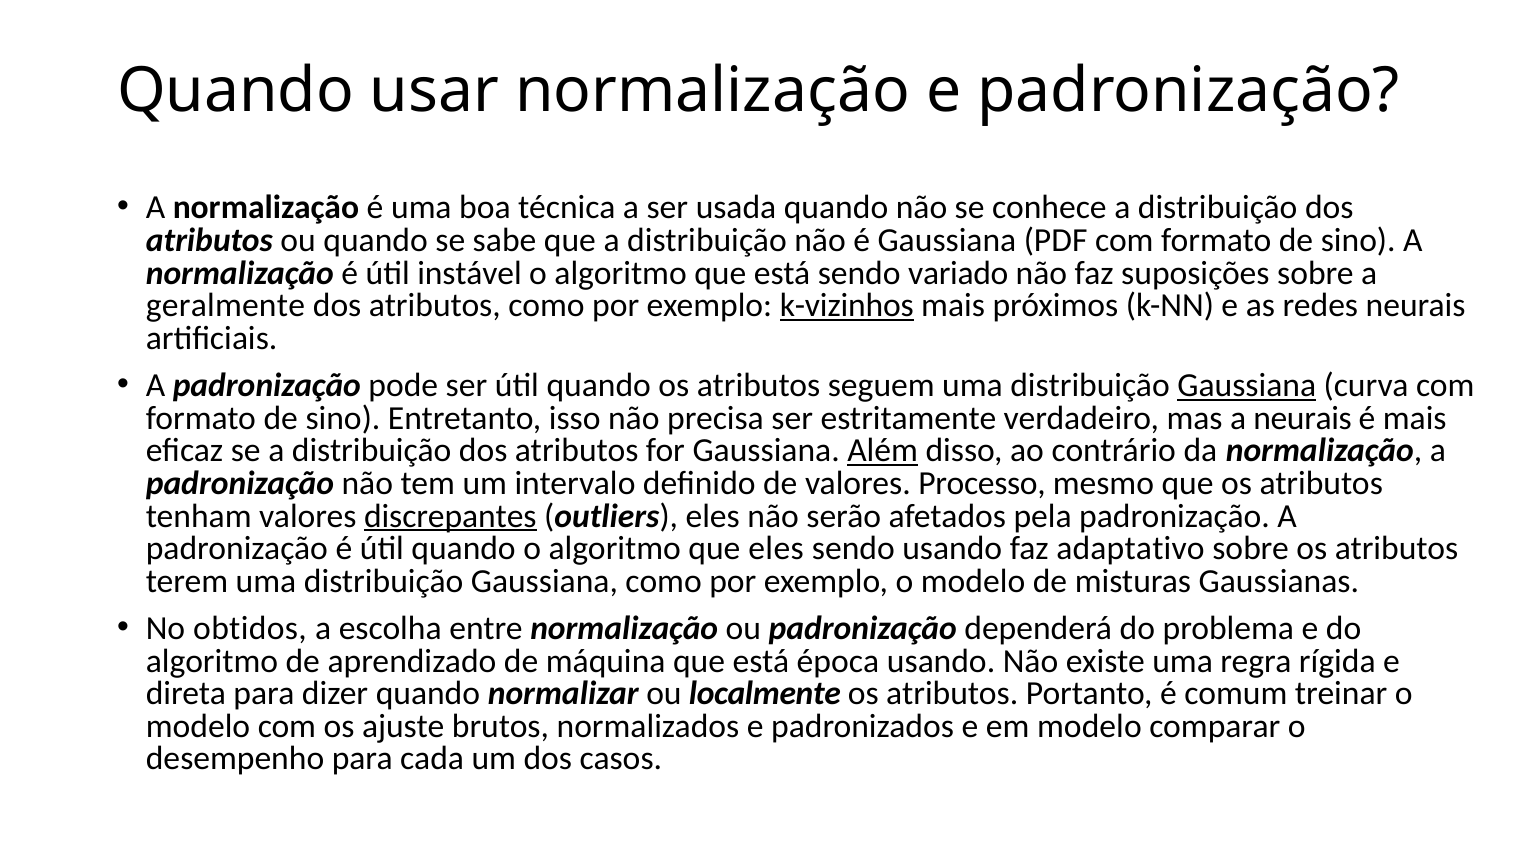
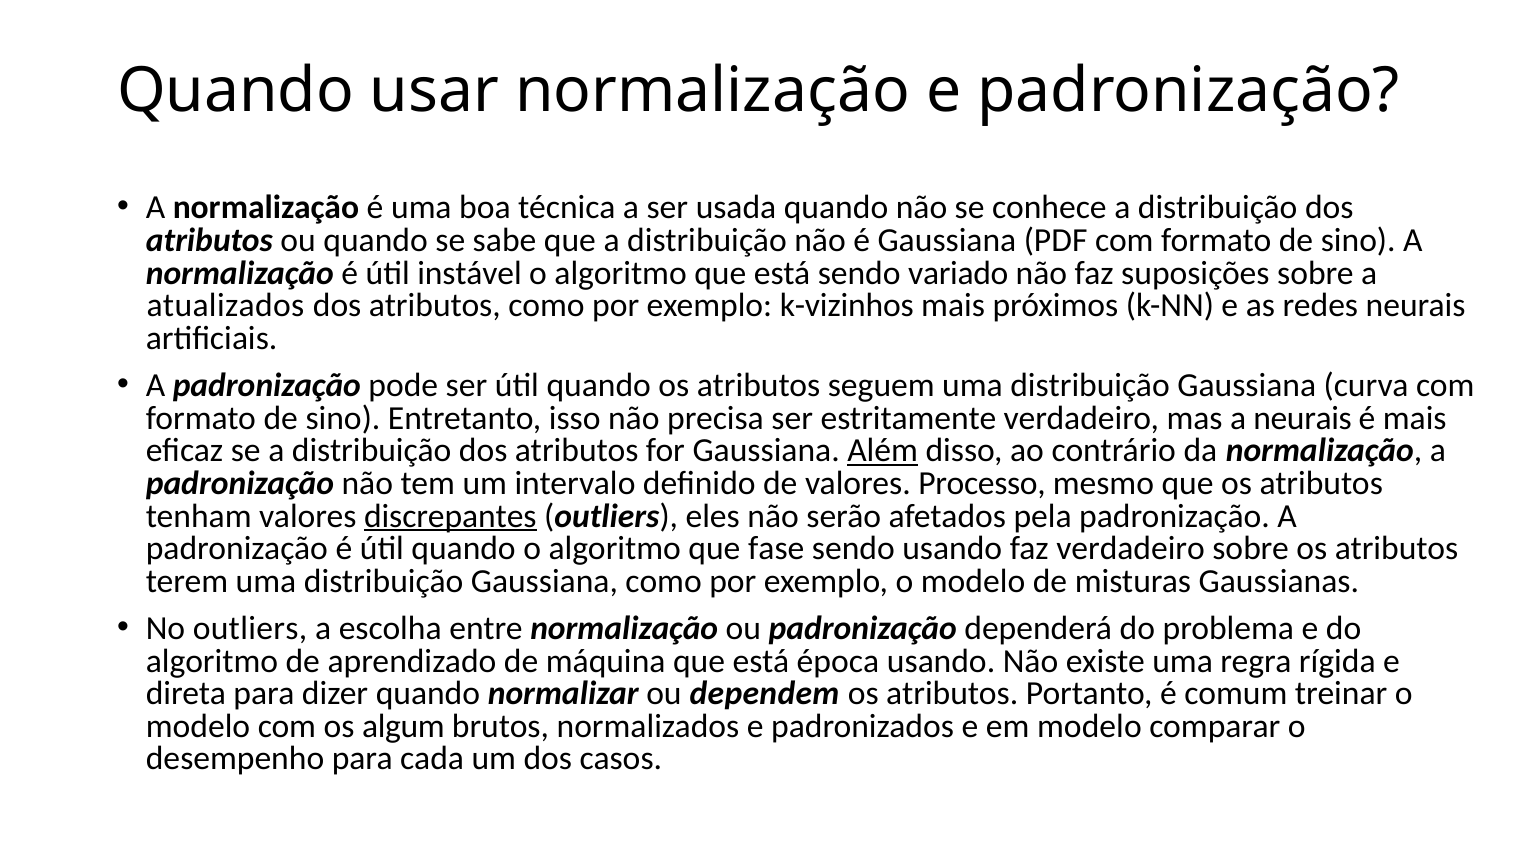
geralmente: geralmente -> atualizados
k-vizinhos underline: present -> none
Gaussiana at (1247, 385) underline: present -> none
que eles: eles -> fase
faz adaptativo: adaptativo -> verdadeiro
No obtidos: obtidos -> outliers
localmente: localmente -> dependem
ajuste: ajuste -> algum
